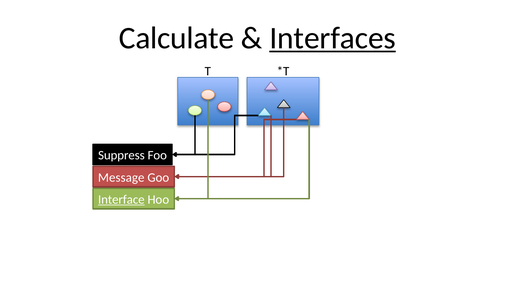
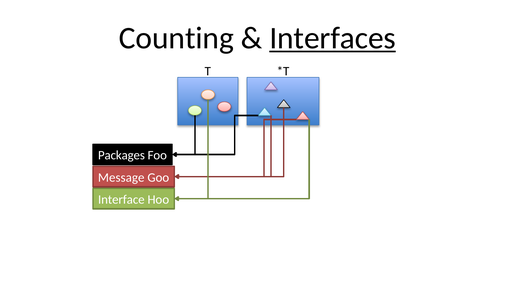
Calculate: Calculate -> Counting
Suppress: Suppress -> Packages
Interface underline: present -> none
